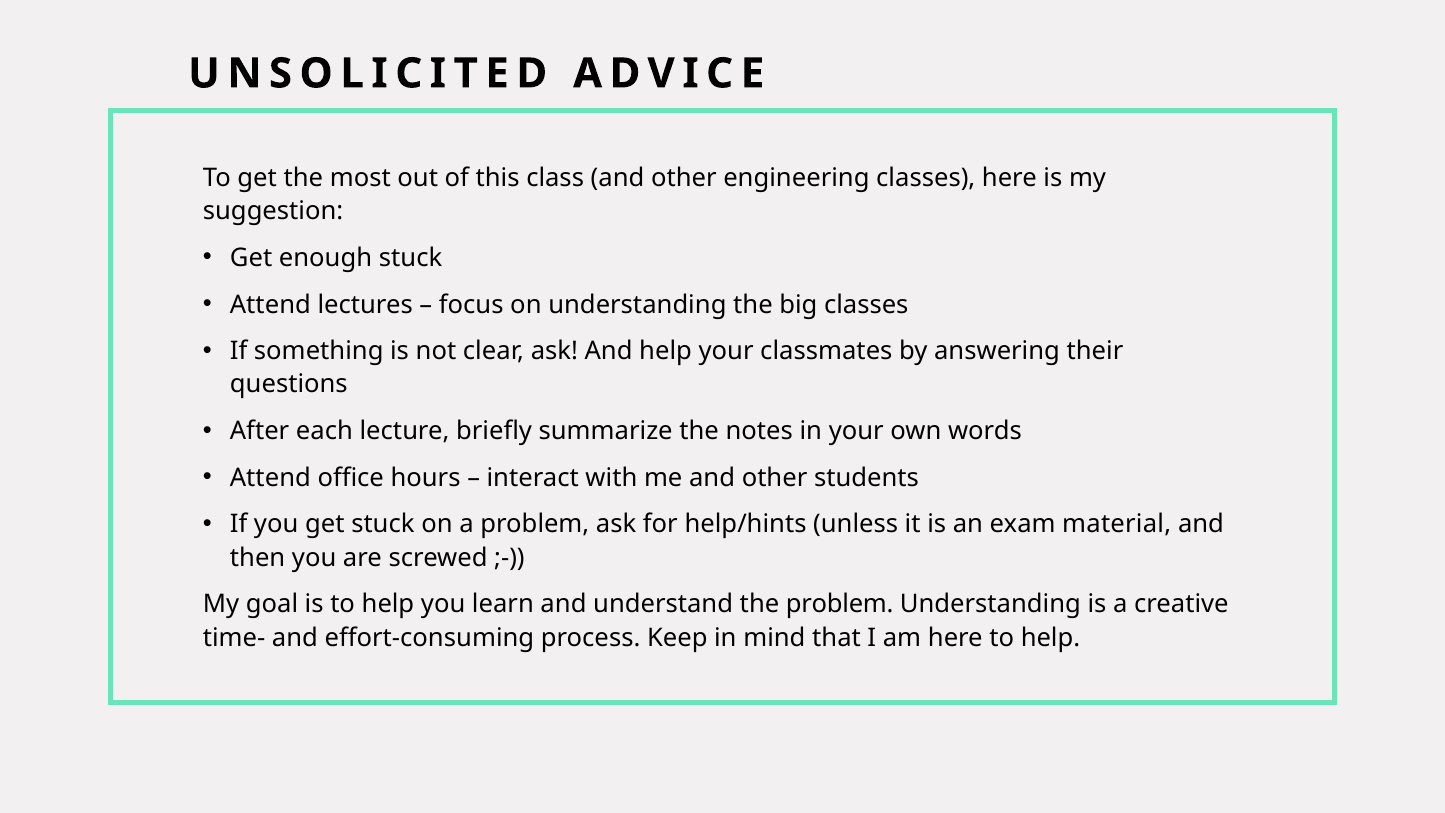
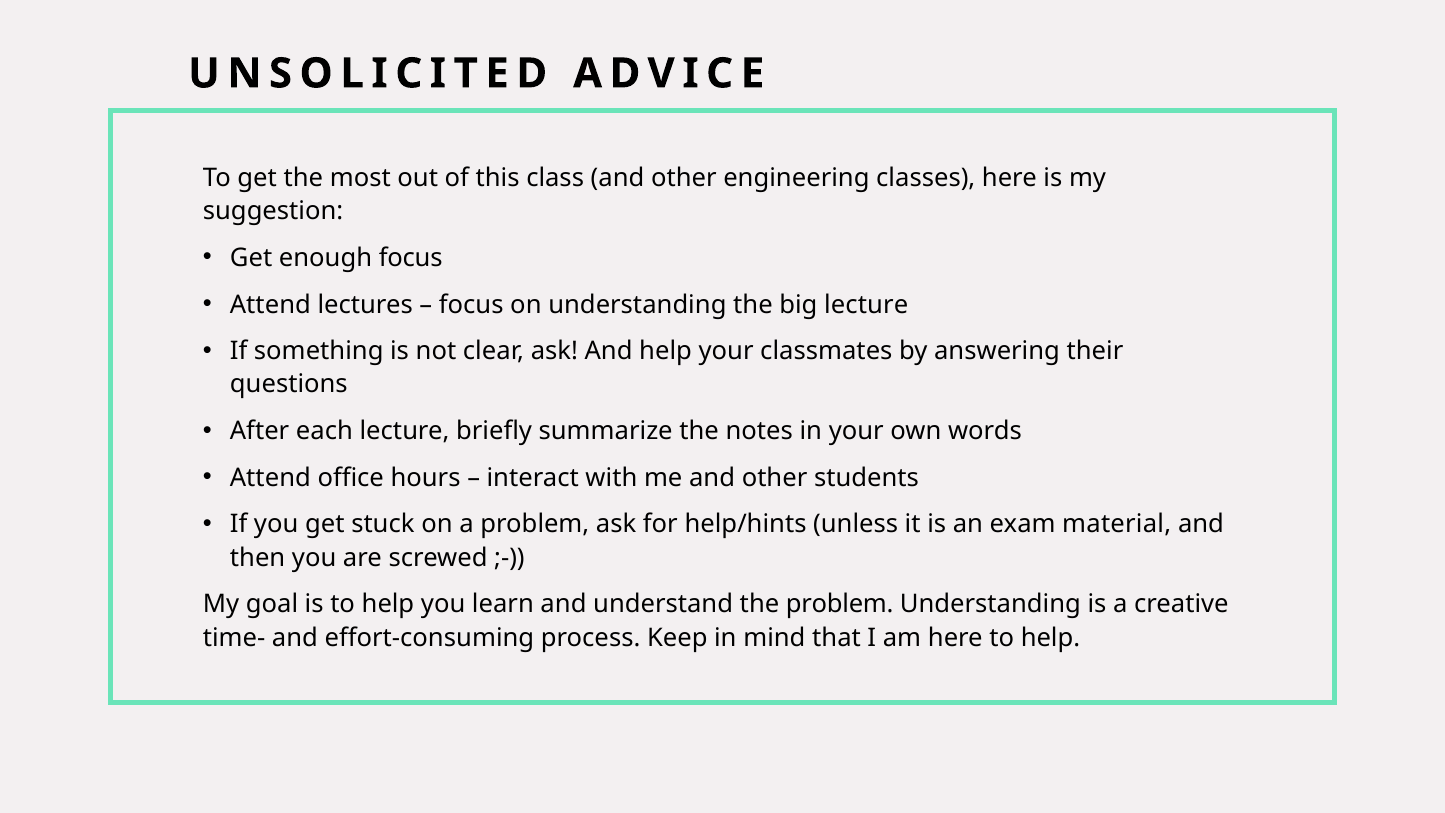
enough stuck: stuck -> focus
big classes: classes -> lecture
